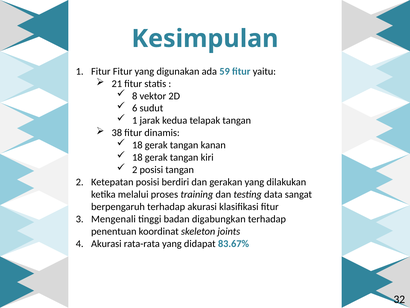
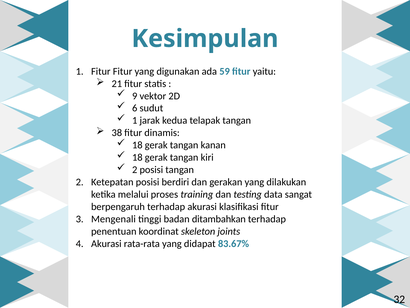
8: 8 -> 9
digabungkan: digabungkan -> ditambahkan
